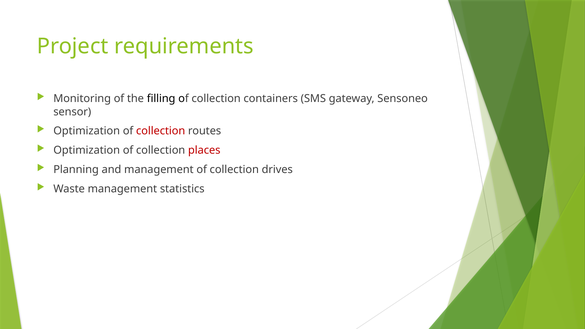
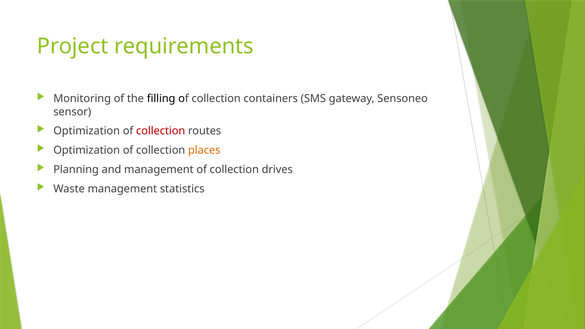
places colour: red -> orange
